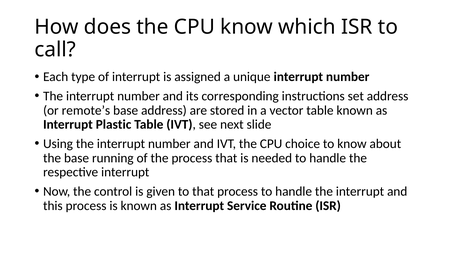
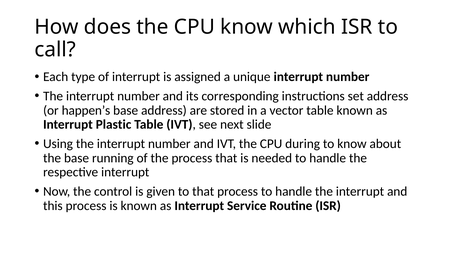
remote’s: remote’s -> happen’s
choice: choice -> during
